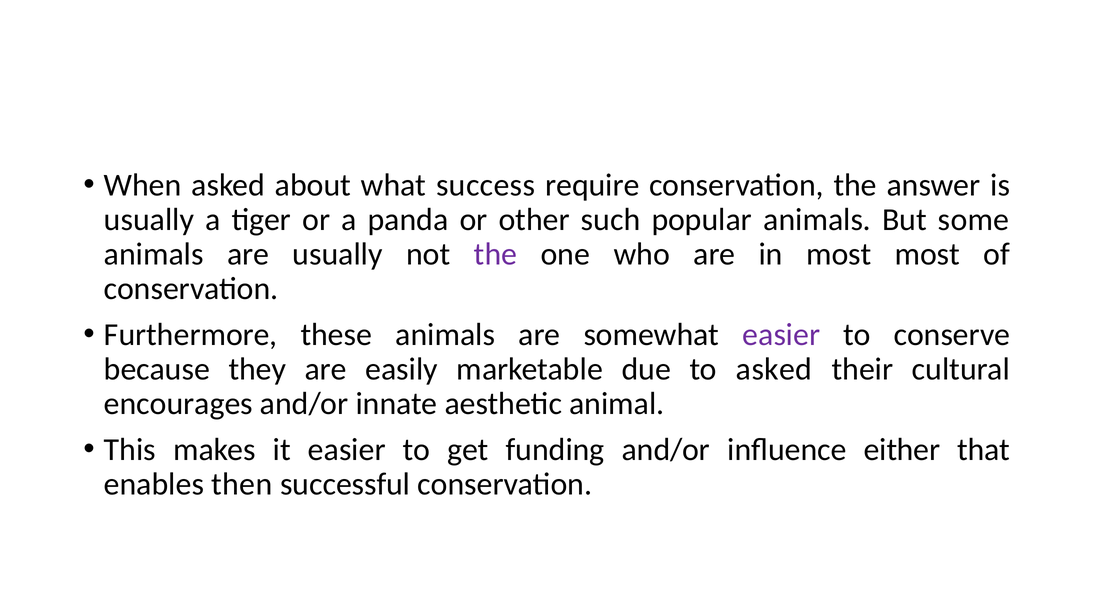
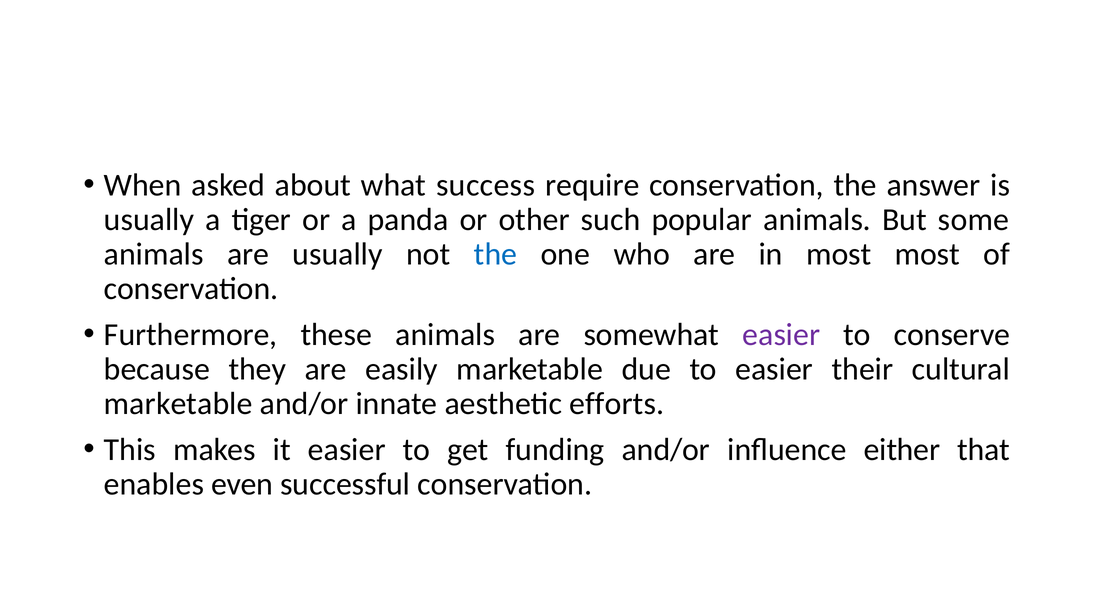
the at (496, 254) colour: purple -> blue
to asked: asked -> easier
encourages at (178, 403): encourages -> marketable
animal: animal -> efforts
then: then -> even
